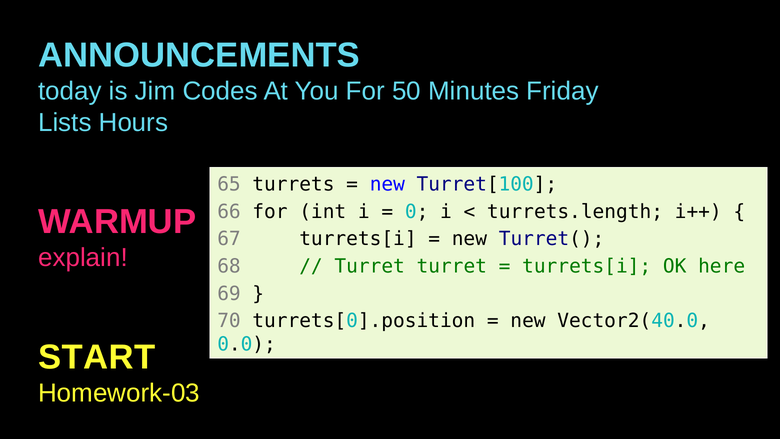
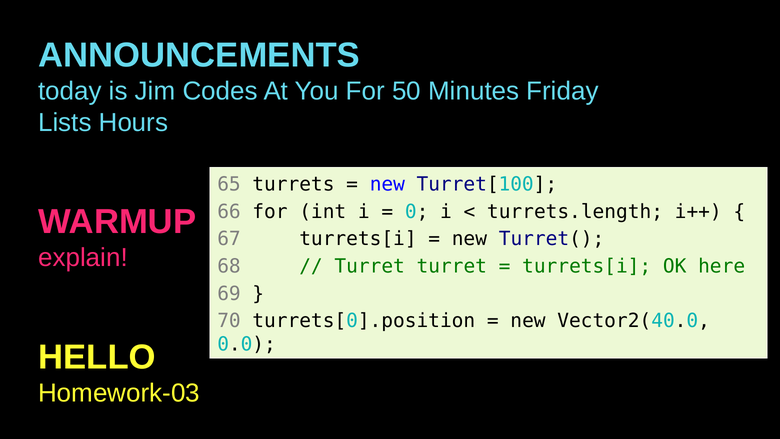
START: START -> HELLO
